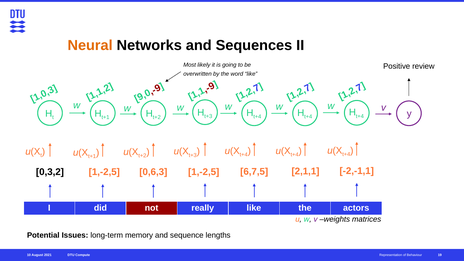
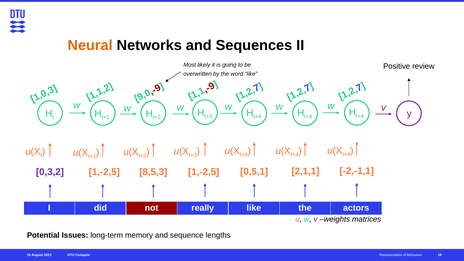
0,3,2 colour: black -> purple
0,6,3: 0,6,3 -> 8,5,3
6,7,5: 6,7,5 -> 0,5,1
